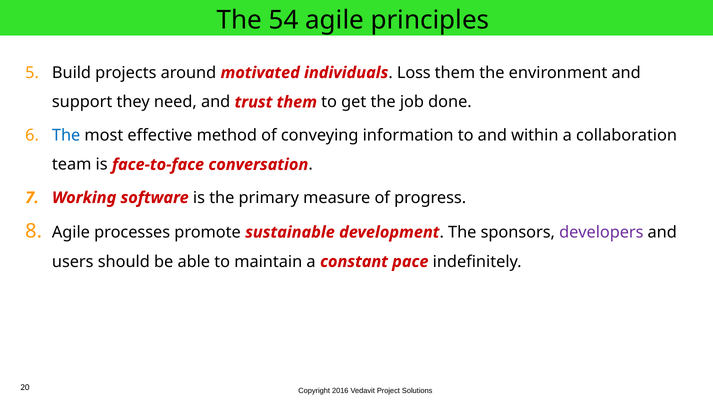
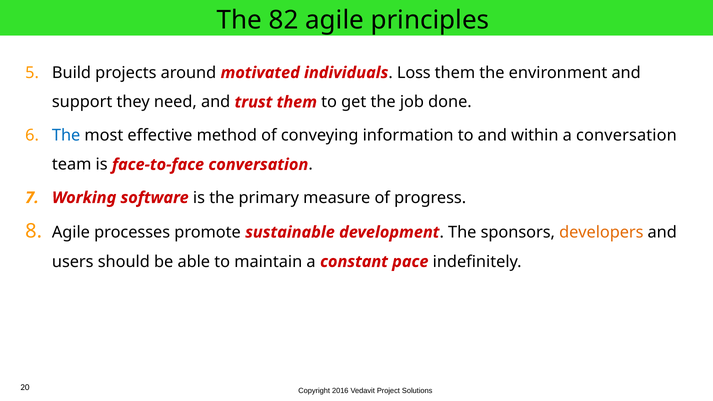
54: 54 -> 82
a collaboration: collaboration -> conversation
developers colour: purple -> orange
